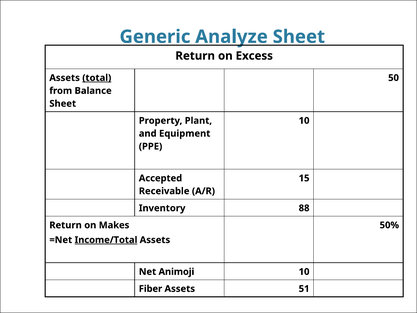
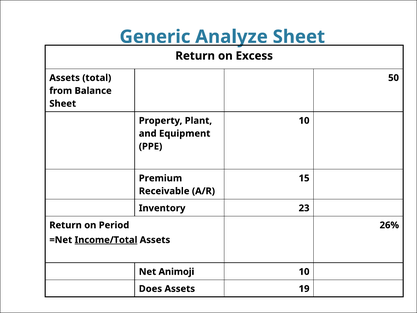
total underline: present -> none
Accepted: Accepted -> Premium
Inventory 88: 88 -> 23
Makes: Makes -> Period
50%: 50% -> 26%
Fiber: Fiber -> Does
51: 51 -> 19
